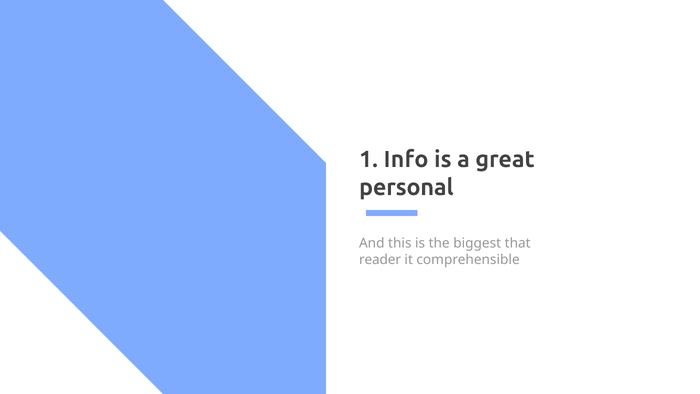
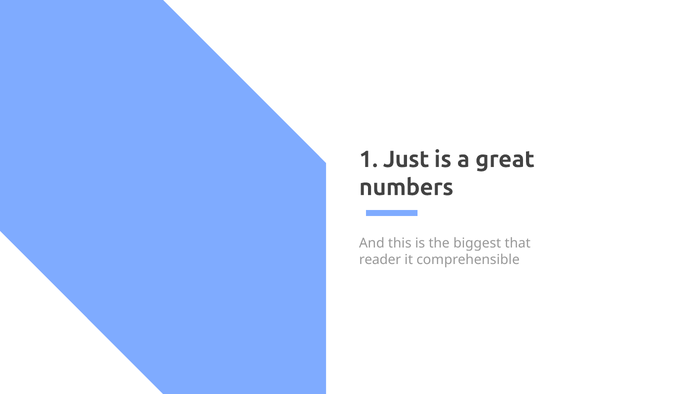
Info: Info -> Just
personal: personal -> numbers
